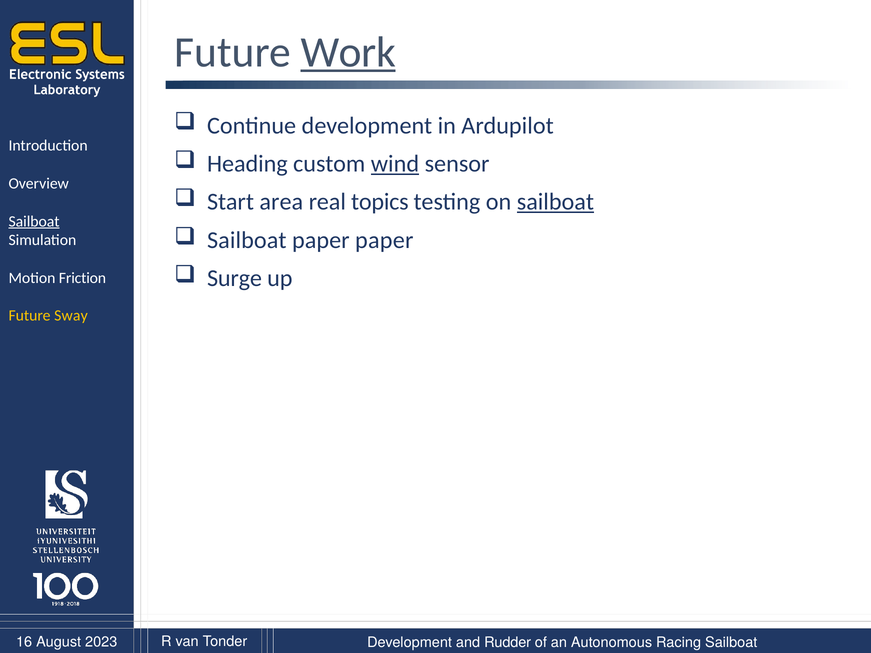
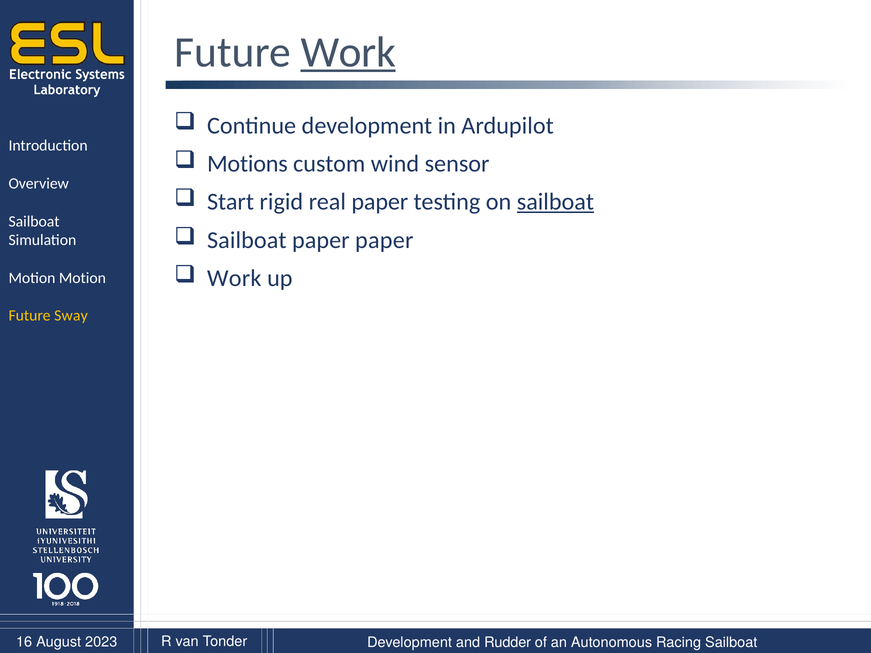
Heading: Heading -> Motions
wind underline: present -> none
area: area -> rigid
real topics: topics -> paper
Sailboat at (34, 221) underline: present -> none
Surge at (234, 279): Surge -> Work
Motion Friction: Friction -> Motion
